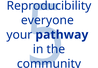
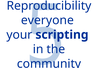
pathway: pathway -> scripting
